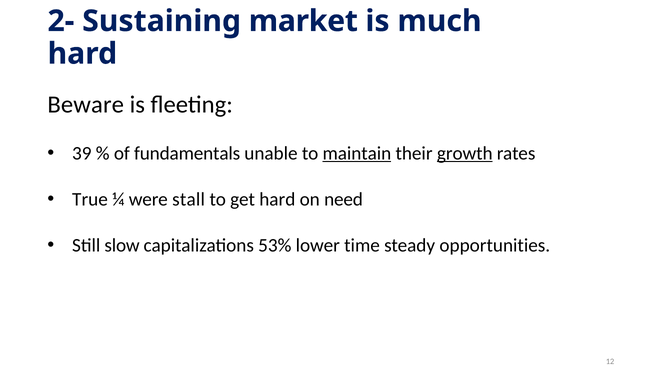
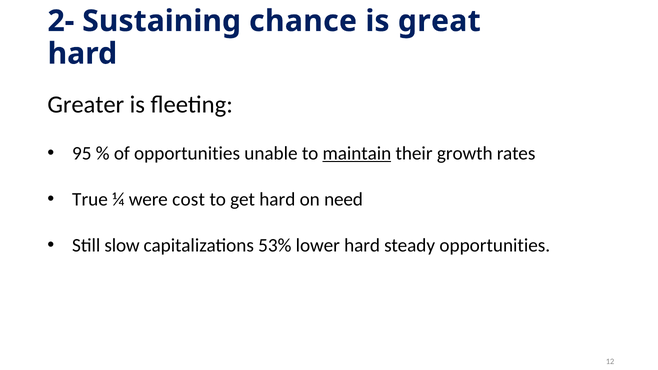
market: market -> chance
much: much -> great
Beware: Beware -> Greater
39: 39 -> 95
of fundamentals: fundamentals -> opportunities
growth underline: present -> none
stall: stall -> cost
lower time: time -> hard
